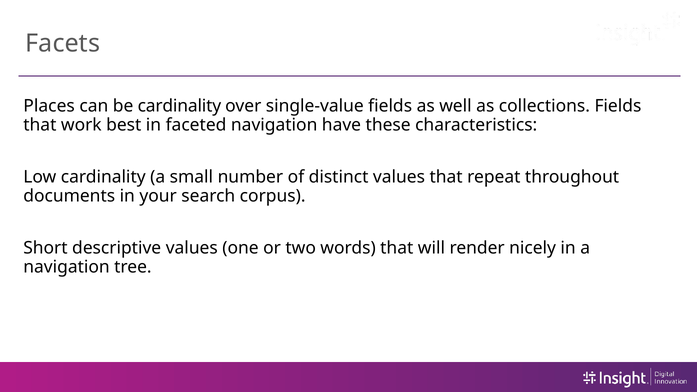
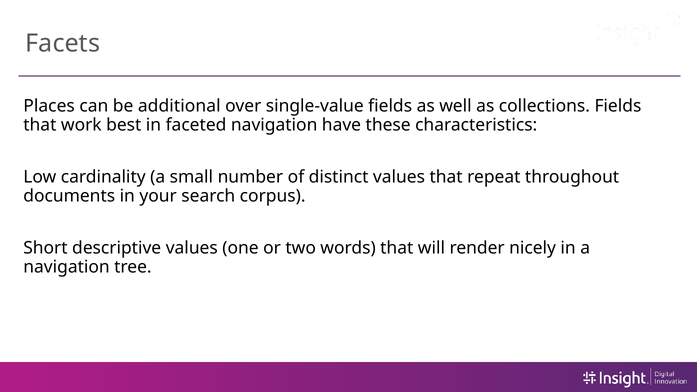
be cardinality: cardinality -> additional
